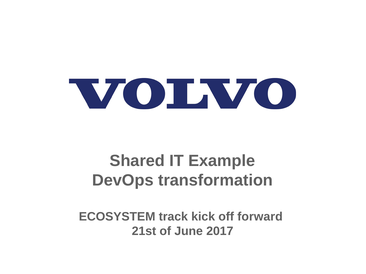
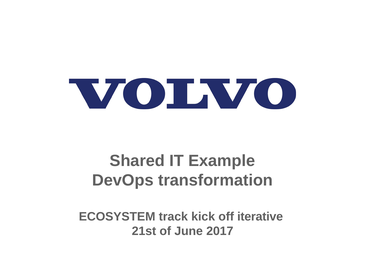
forward: forward -> iterative
